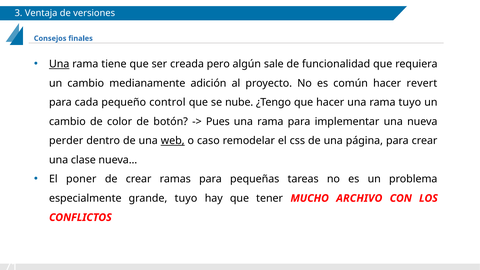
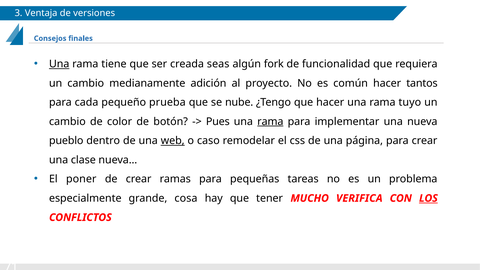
pero: pero -> seas
sale: sale -> fork
revert: revert -> tantos
control: control -> prueba
rama at (270, 122) underline: none -> present
perder: perder -> pueblo
grande tuyo: tuyo -> cosa
ARCHIVO: ARCHIVO -> VERIFICA
LOS underline: none -> present
